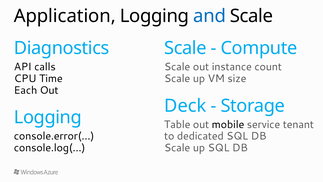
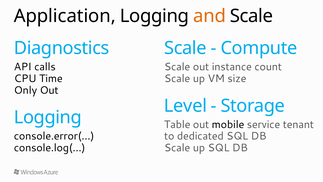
and colour: blue -> orange
Each: Each -> Only
Deck: Deck -> Level
